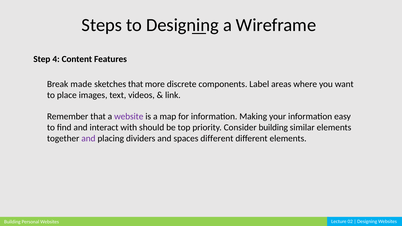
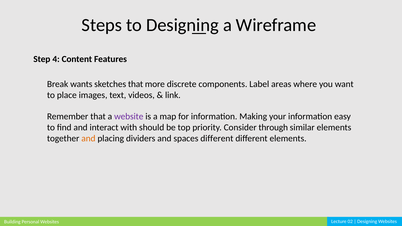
made: made -> wants
Consider building: building -> through
and at (88, 139) colour: purple -> orange
